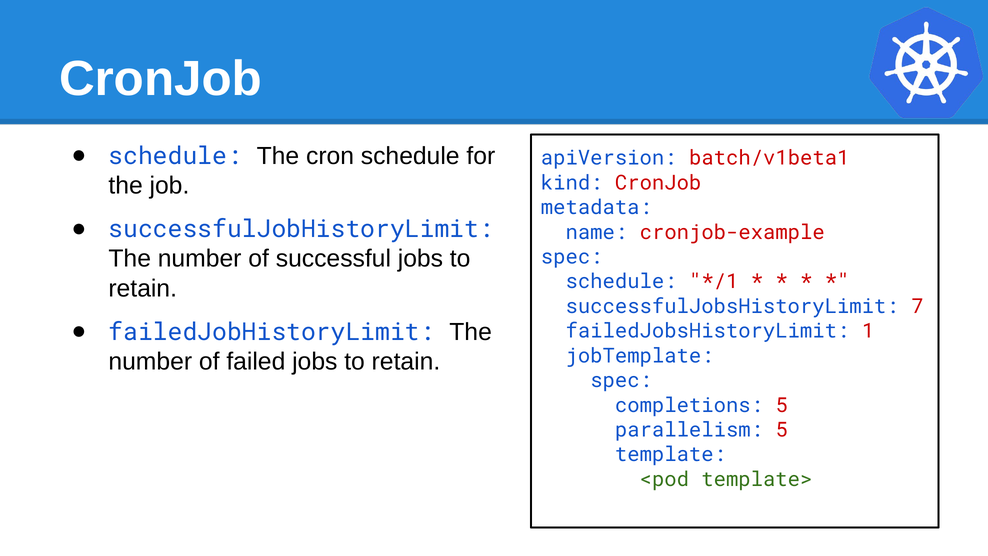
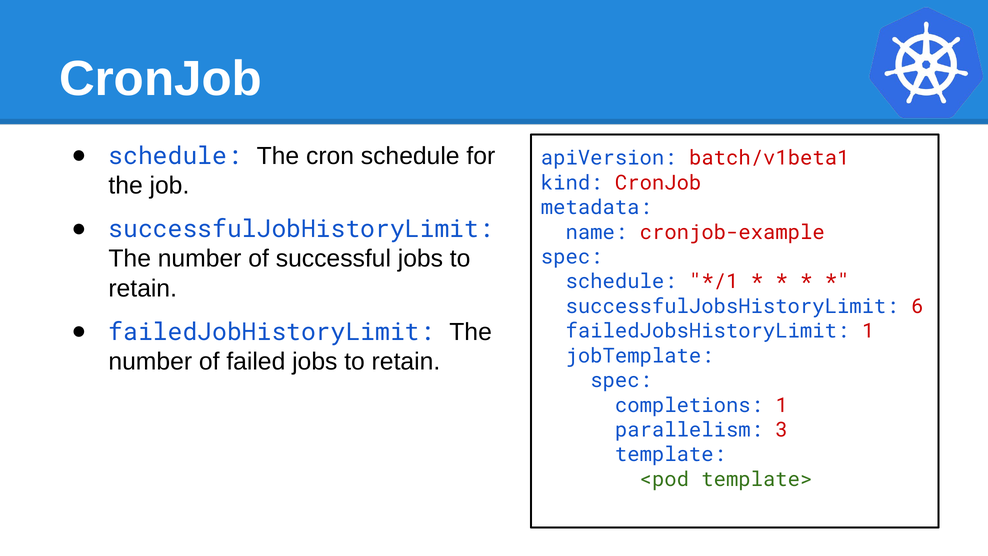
7: 7 -> 6
completions 5: 5 -> 1
parallelism 5: 5 -> 3
